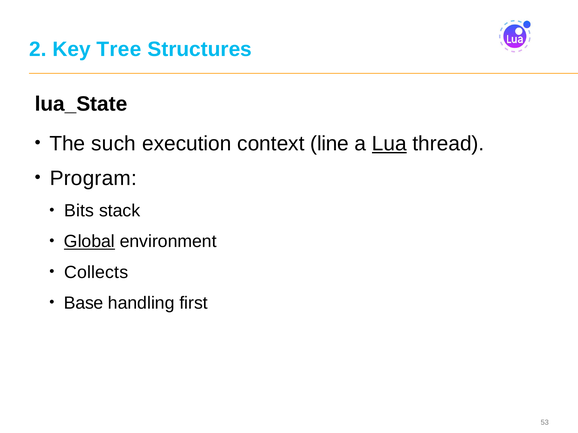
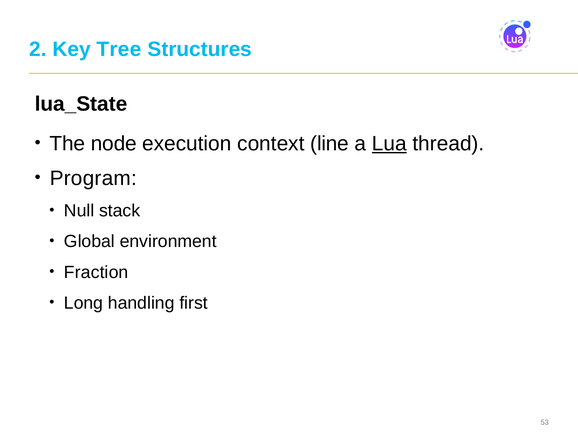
such: such -> node
Bits: Bits -> Null
Global underline: present -> none
Collects: Collects -> Fraction
Base: Base -> Long
